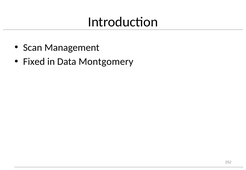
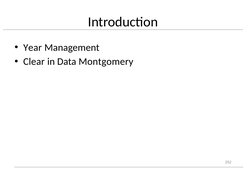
Scan: Scan -> Year
Fixed: Fixed -> Clear
